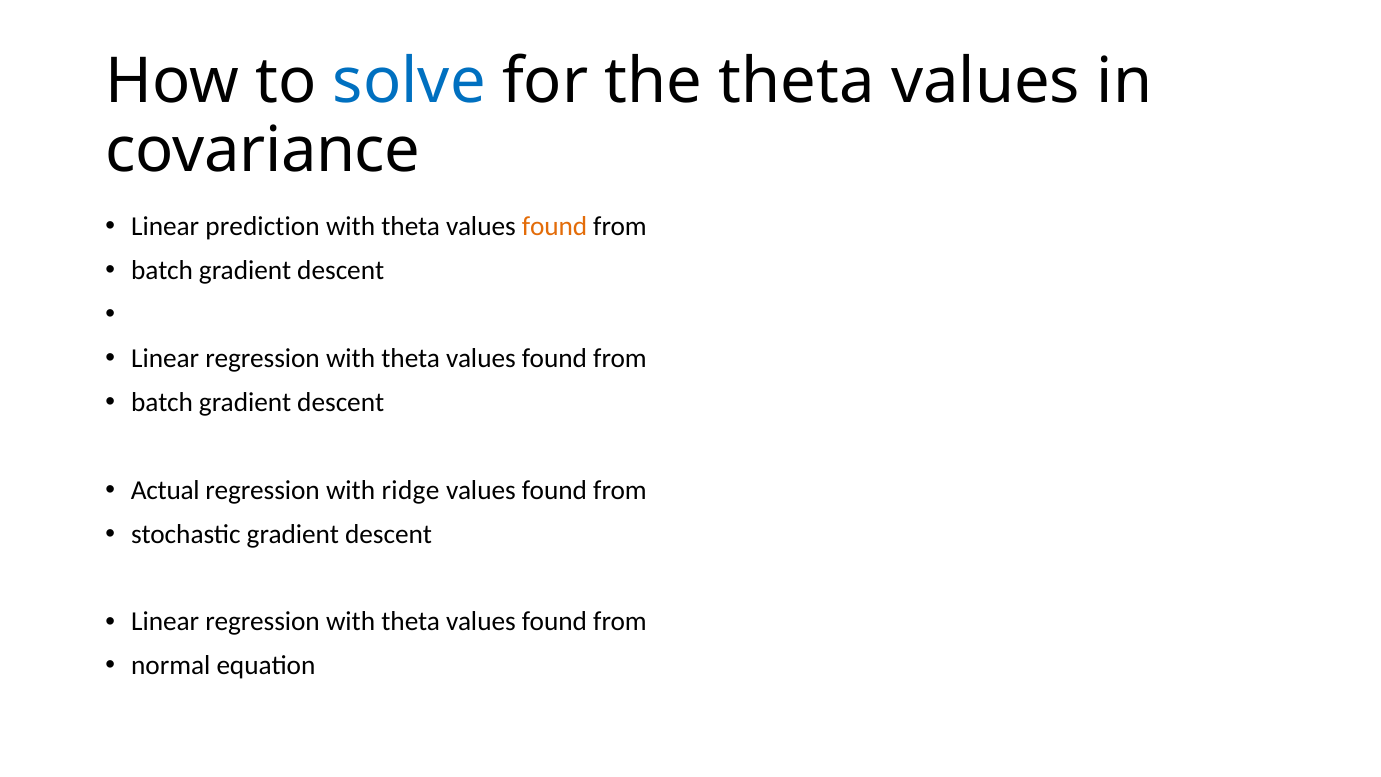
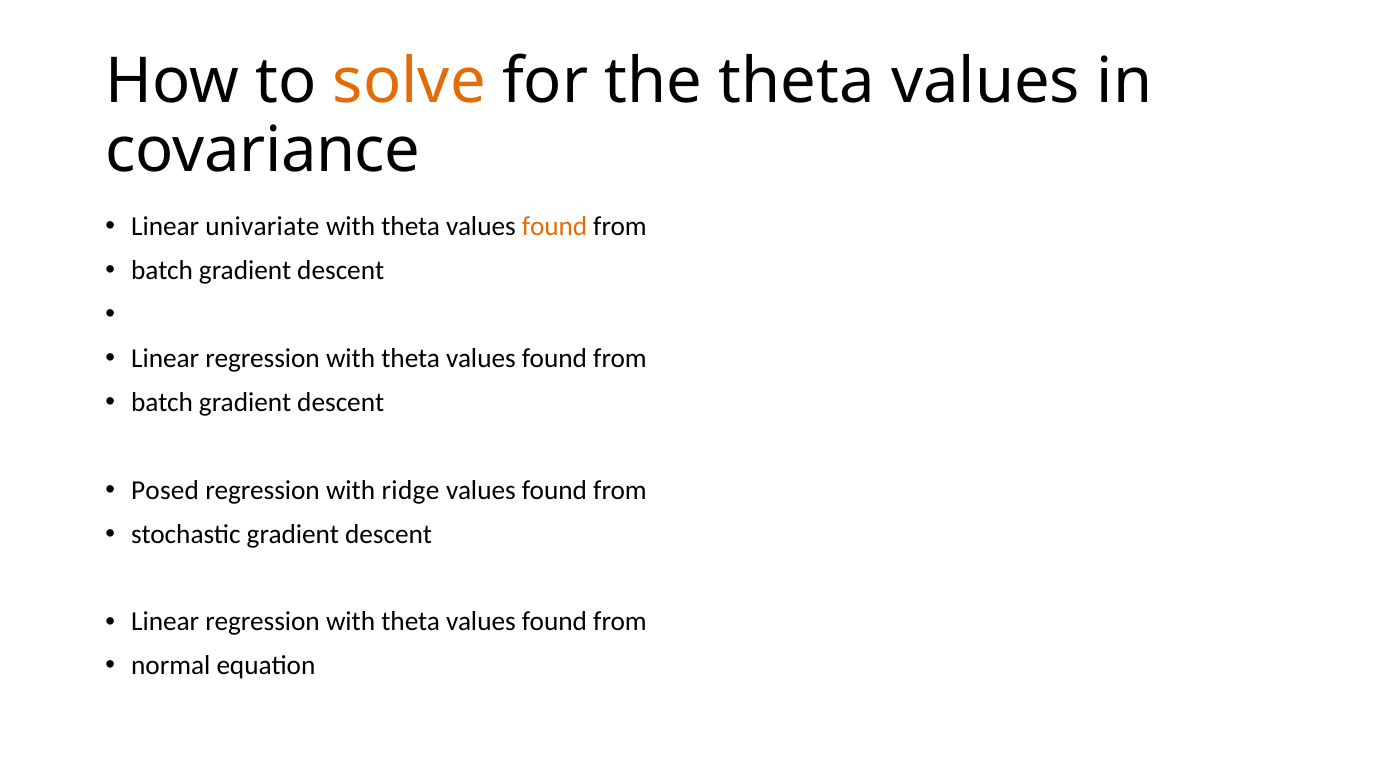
solve colour: blue -> orange
prediction: prediction -> univariate
Actual: Actual -> Posed
